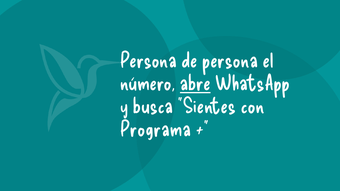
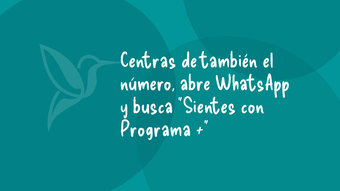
Persona at (148, 61): Persona -> Centras
de persona: persona -> también
abre underline: present -> none
